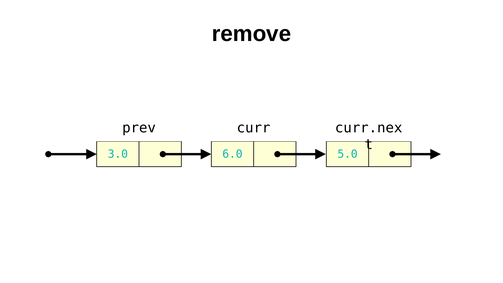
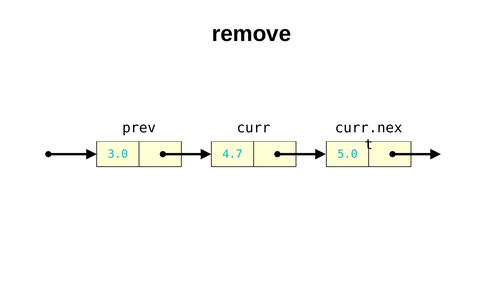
6.0: 6.0 -> 4.7
